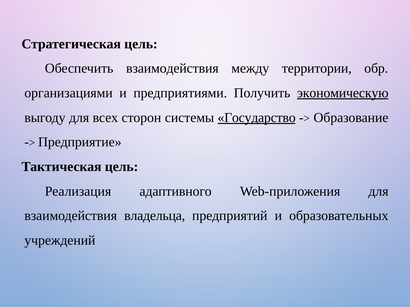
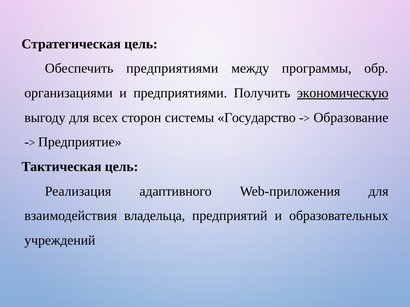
Обеспечить взаимодействия: взаимодействия -> предприятиями
территории: территории -> программы
Государство underline: present -> none
